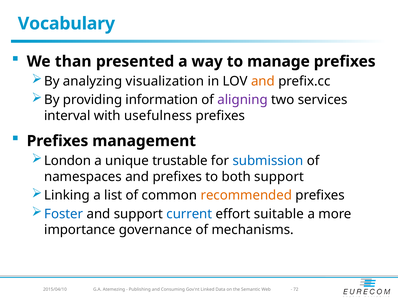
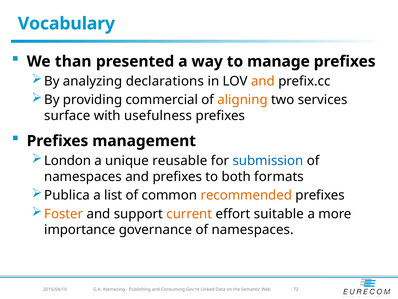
visualization: visualization -> declarations
information: information -> commercial
aligning colour: purple -> orange
interval: interval -> surface
trustable: trustable -> reusable
both support: support -> formats
Linking: Linking -> Publica
Foster colour: blue -> orange
current colour: blue -> orange
governance of mechanisms: mechanisms -> namespaces
